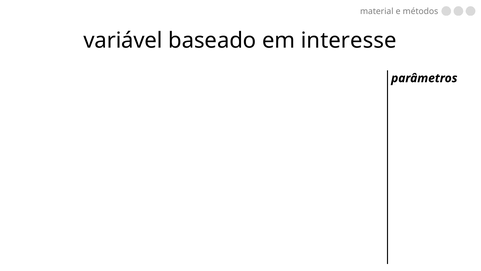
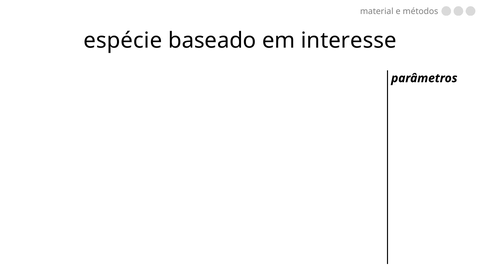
variável: variável -> espécie
